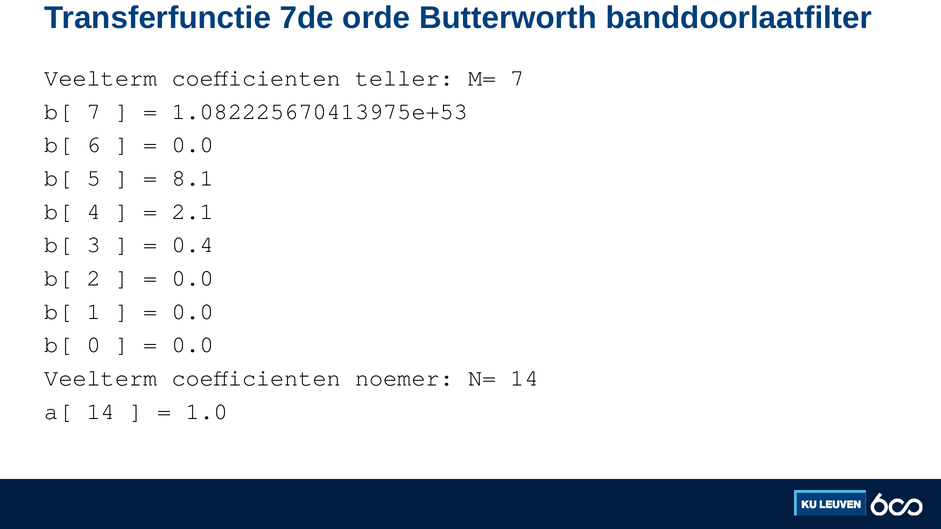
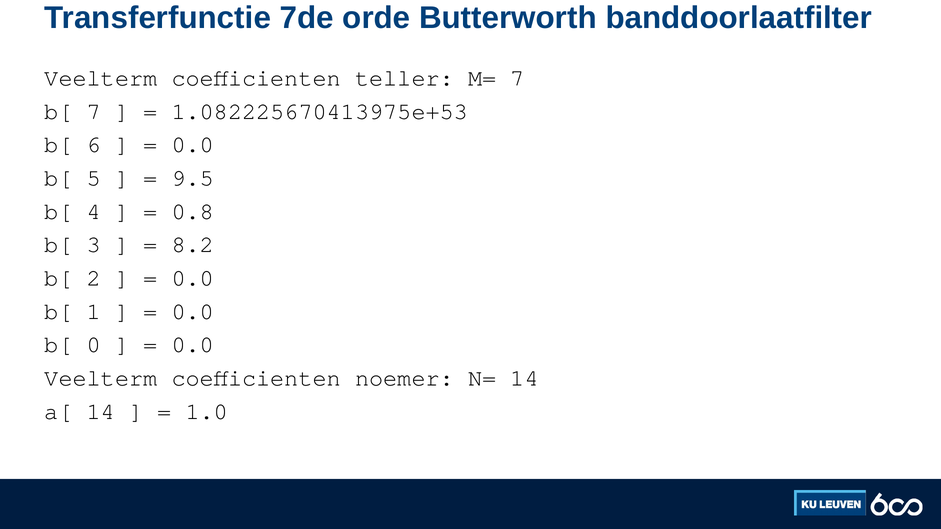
8.1: 8.1 -> 9.5
2.1: 2.1 -> 0.8
0.4: 0.4 -> 8.2
